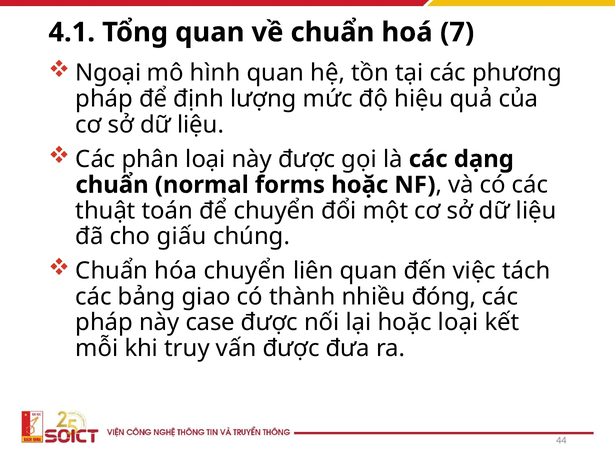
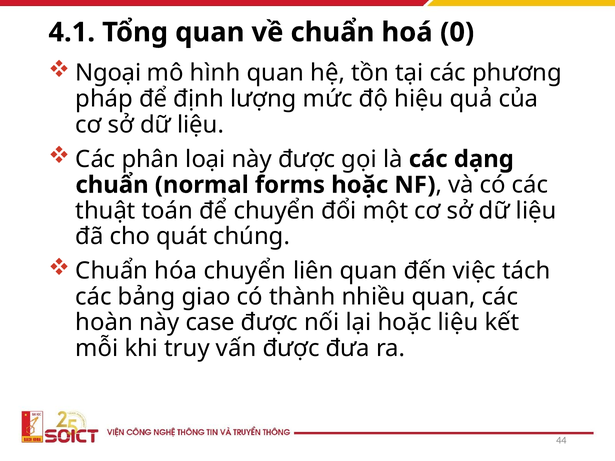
7: 7 -> 0
giấu: giấu -> quát
nhiều đóng: đóng -> quan
pháp at (104, 323): pháp -> hoàn
hoặc loại: loại -> liệu
